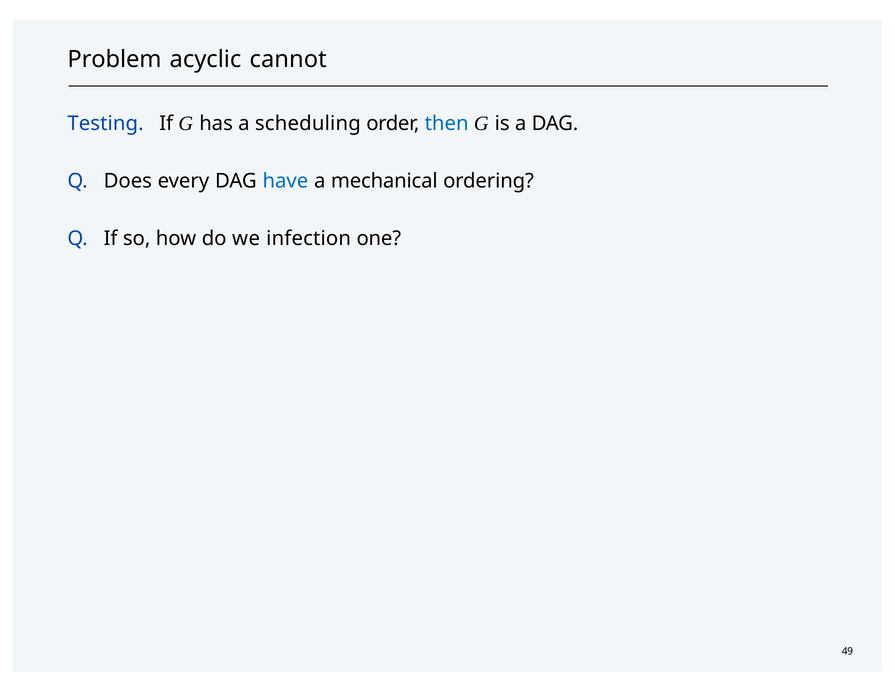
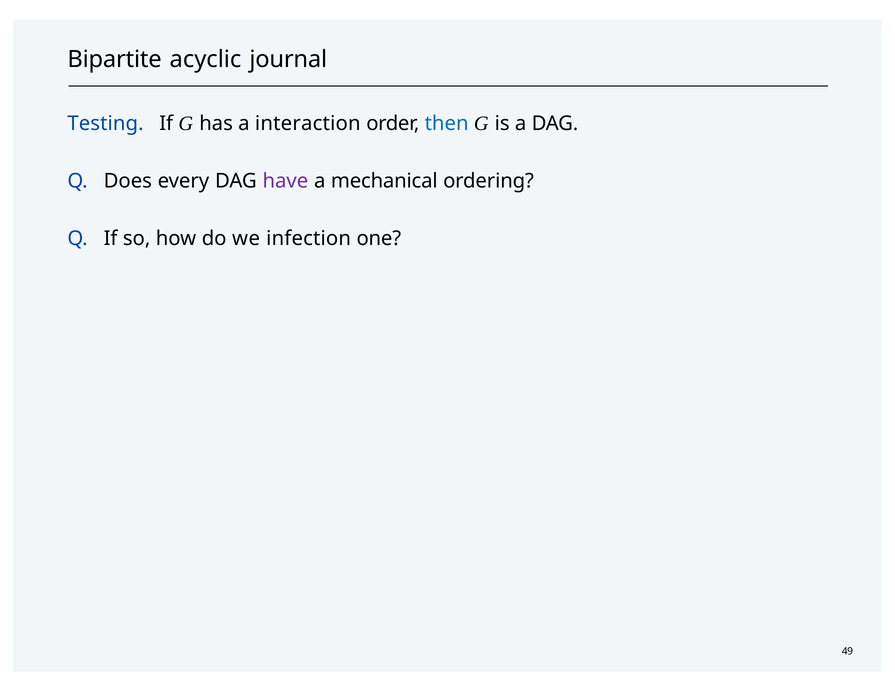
Problem: Problem -> Bipartite
cannot: cannot -> journal
scheduling: scheduling -> interaction
have colour: blue -> purple
